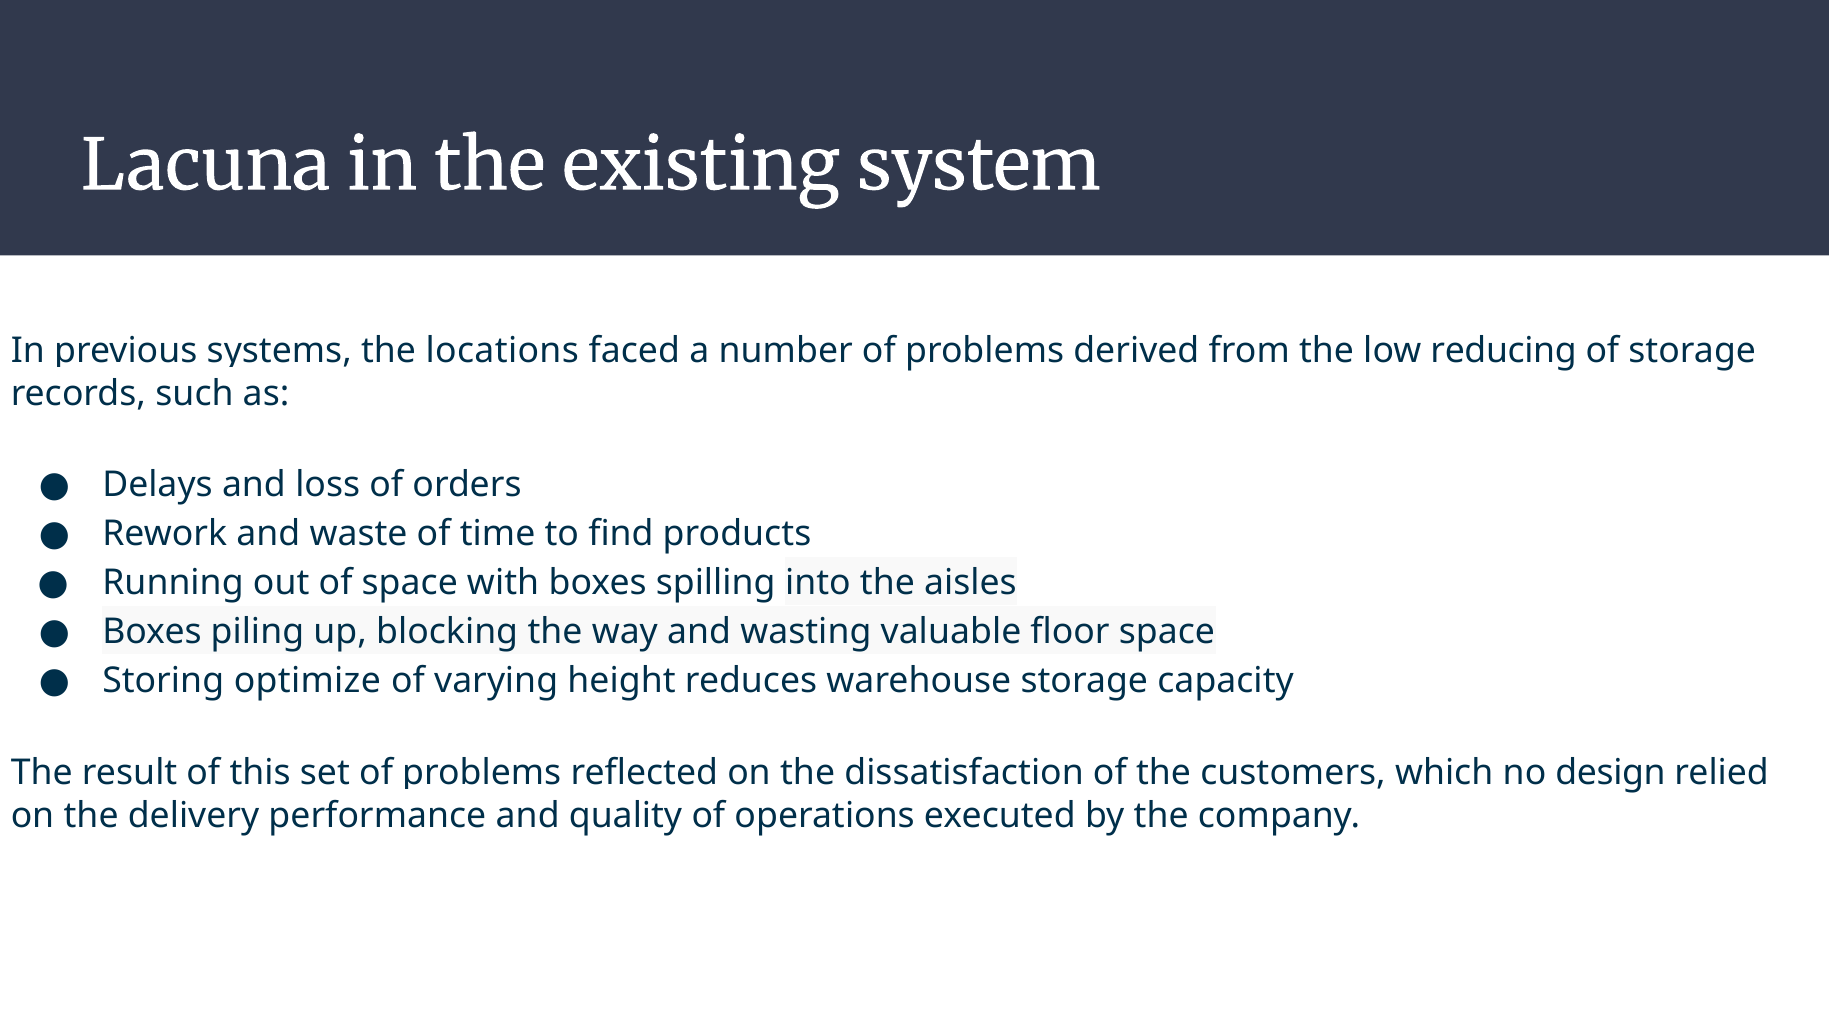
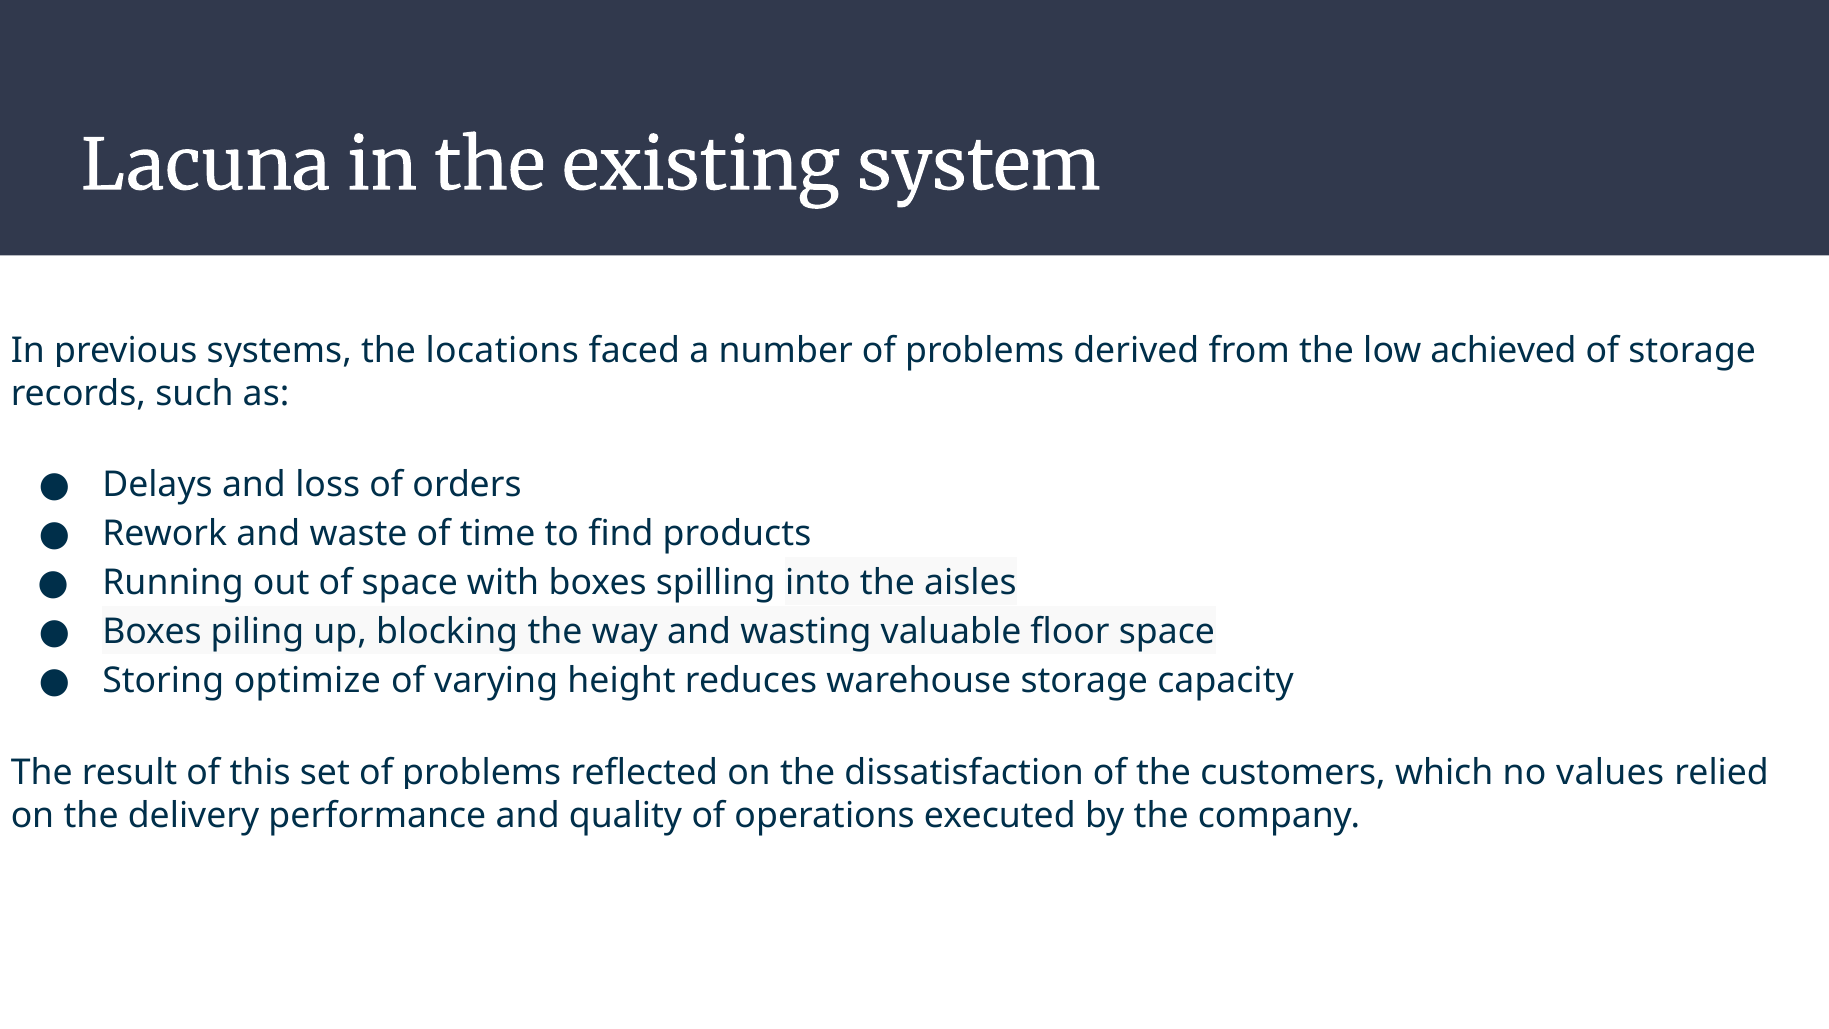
reducing: reducing -> achieved
design: design -> values
